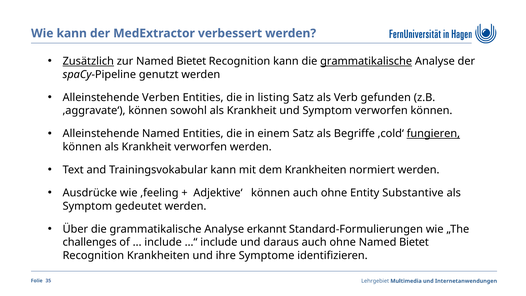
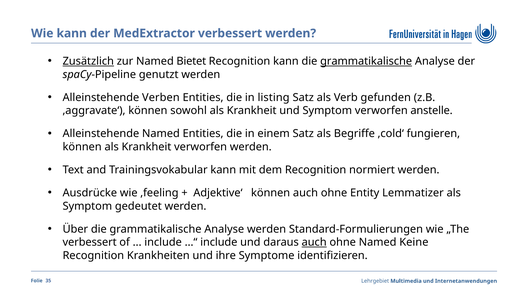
verworfen können: können -> anstelle
fungieren underline: present -> none
dem Krankheiten: Krankheiten -> Recognition
Substantive: Substantive -> Lemmatizer
Analyse erkannt: erkannt -> werden
challenges at (90, 242): challenges -> verbessert
auch at (314, 242) underline: none -> present
ohne Named Bietet: Bietet -> Keine
